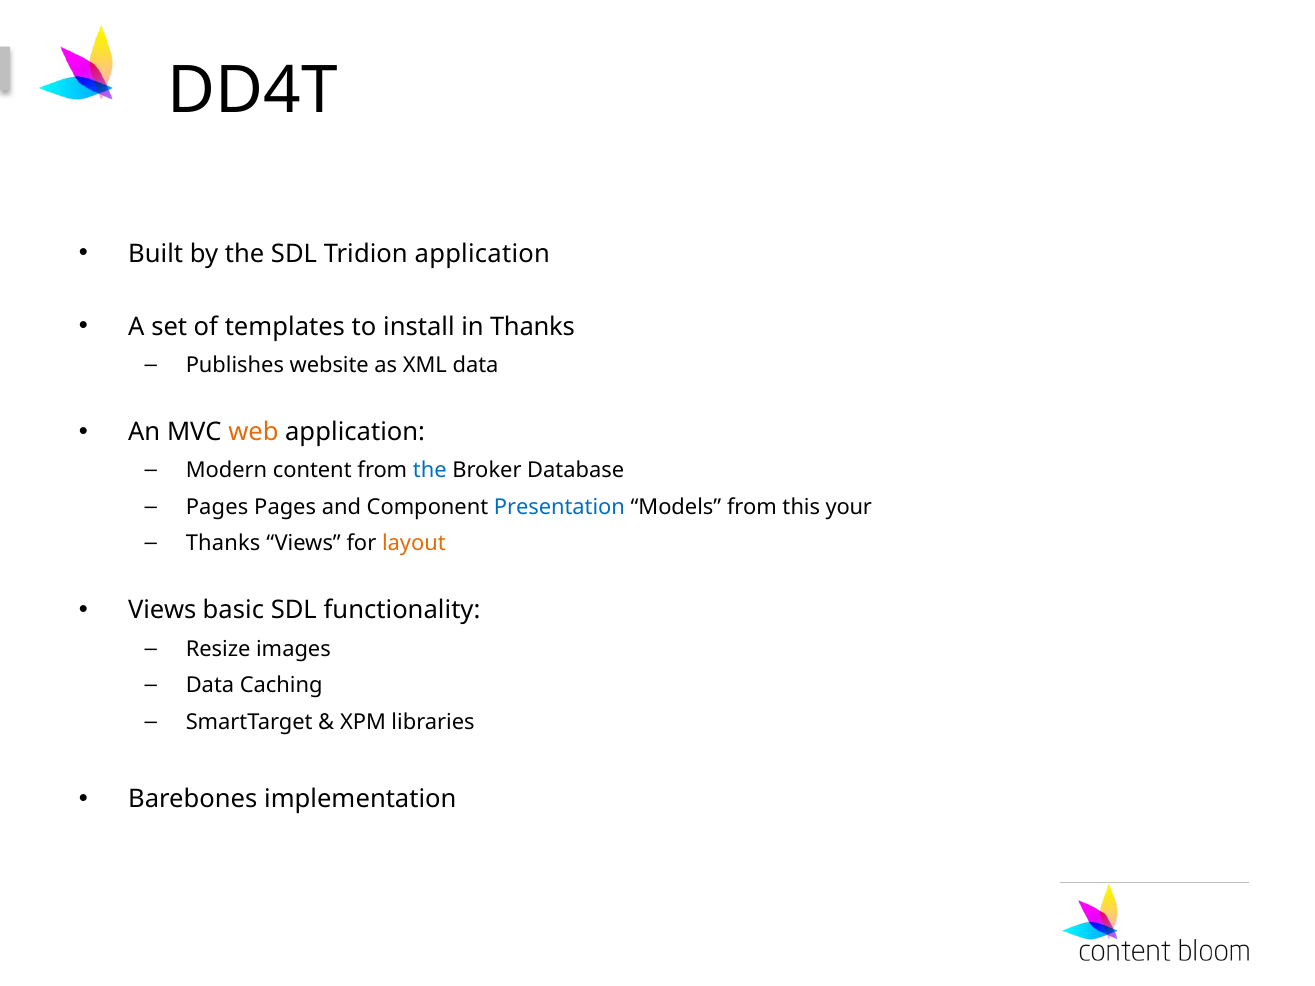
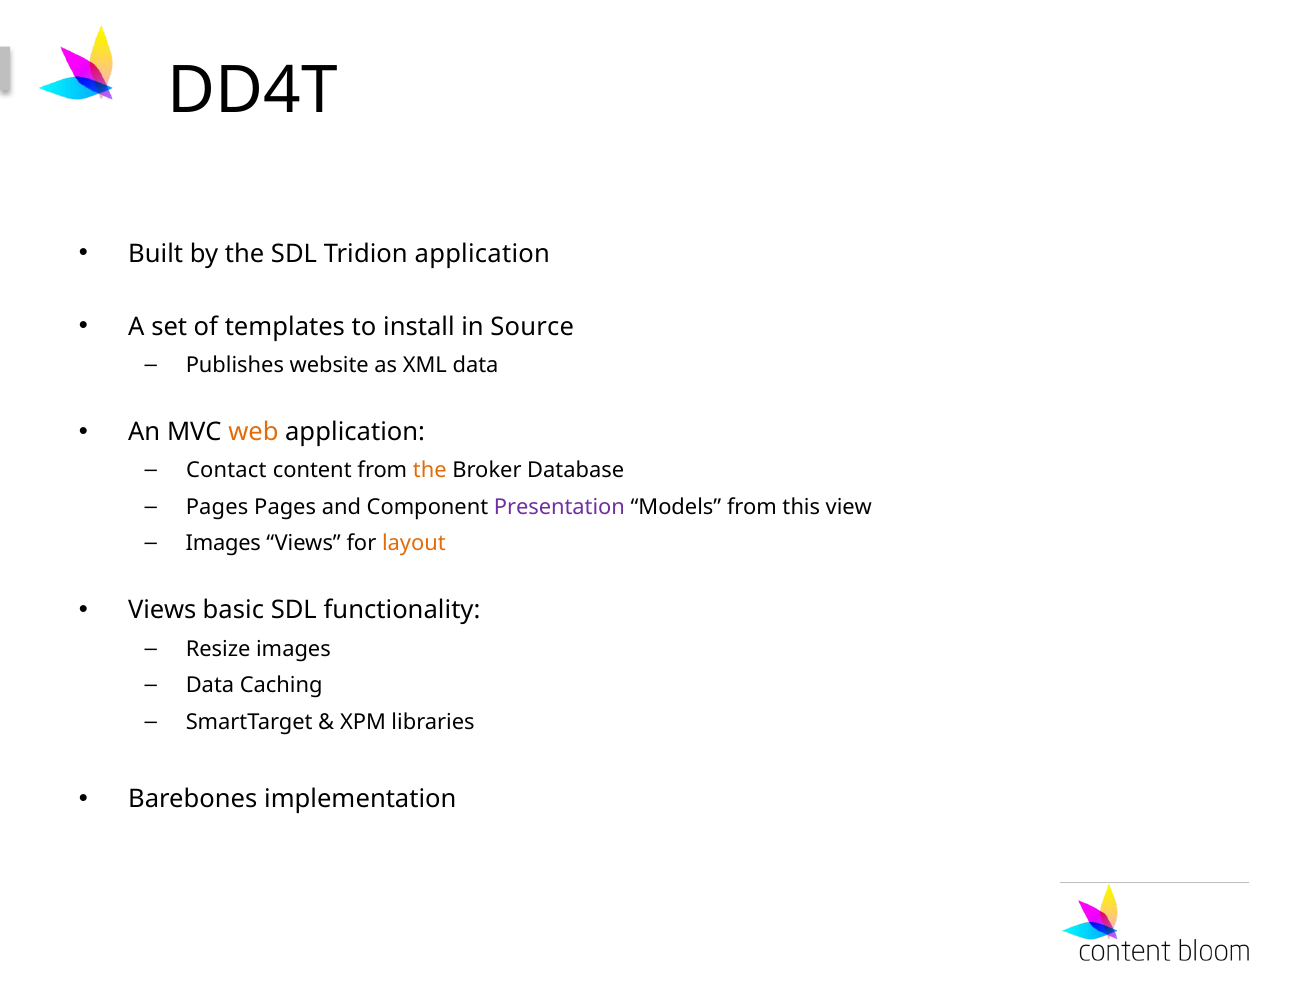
in Thanks: Thanks -> Source
Modern: Modern -> Contact
the at (430, 471) colour: blue -> orange
Presentation colour: blue -> purple
your: your -> view
Thanks at (223, 544): Thanks -> Images
